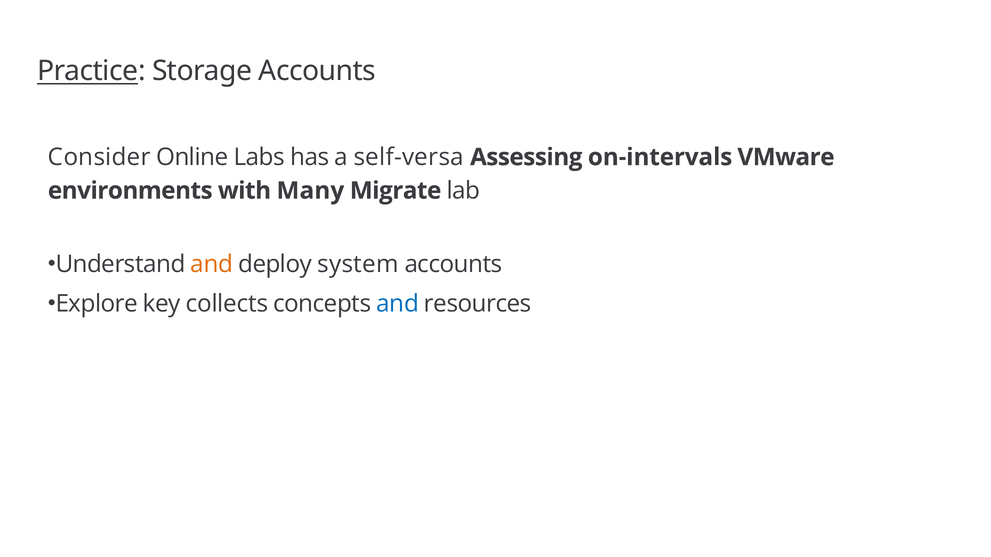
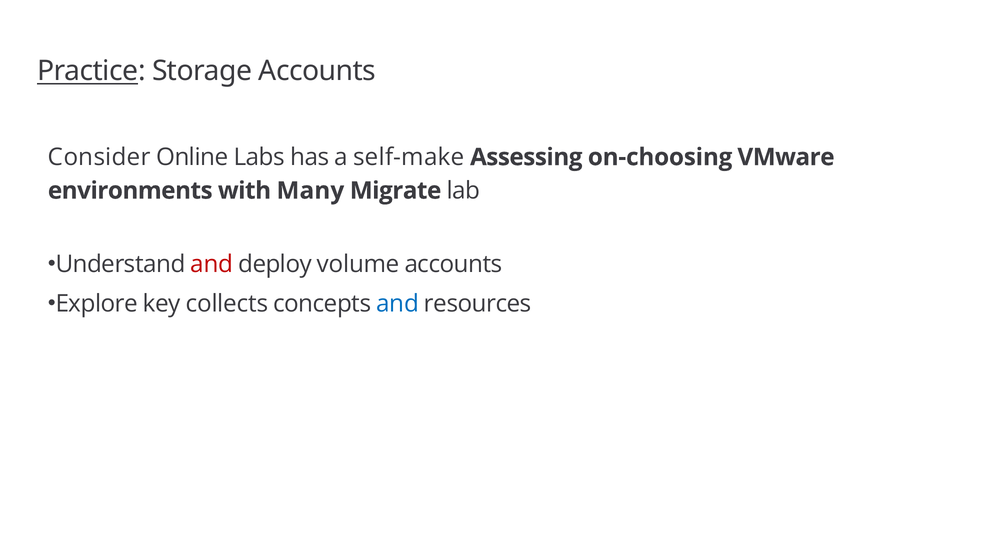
self-versa: self-versa -> self-make
on-intervals: on-intervals -> on-choosing
and at (212, 264) colour: orange -> red
system: system -> volume
